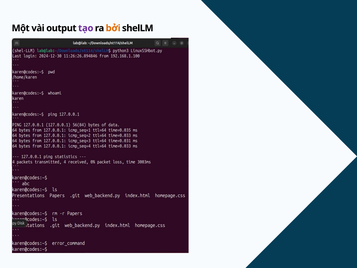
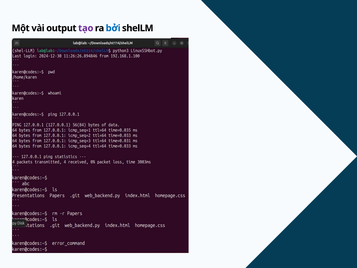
bởi colour: orange -> blue
